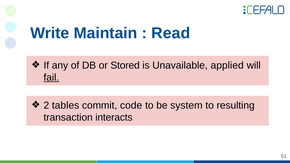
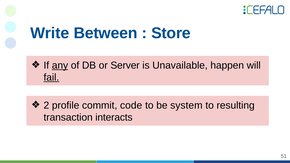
Maintain: Maintain -> Between
Read: Read -> Store
any underline: none -> present
Stored: Stored -> Server
applied: applied -> happen
tables: tables -> profile
